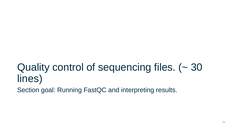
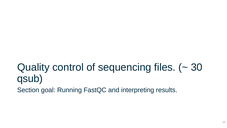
lines: lines -> qsub
